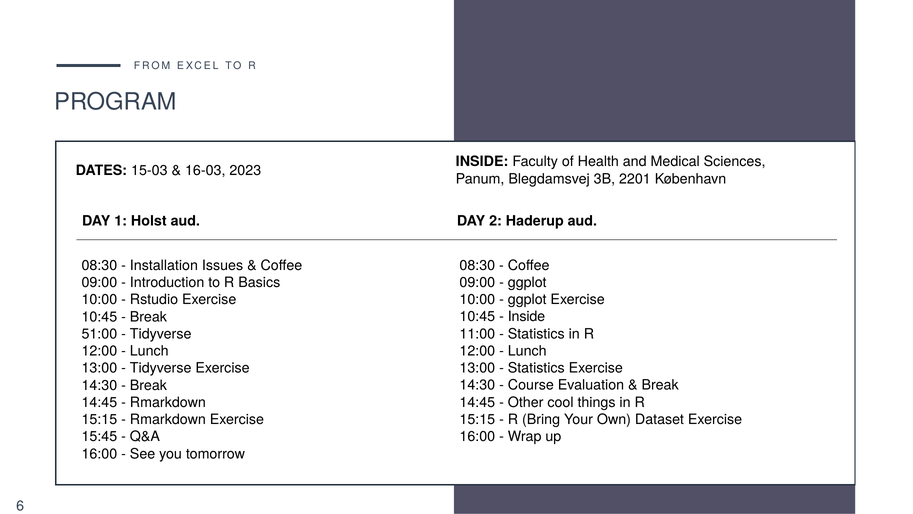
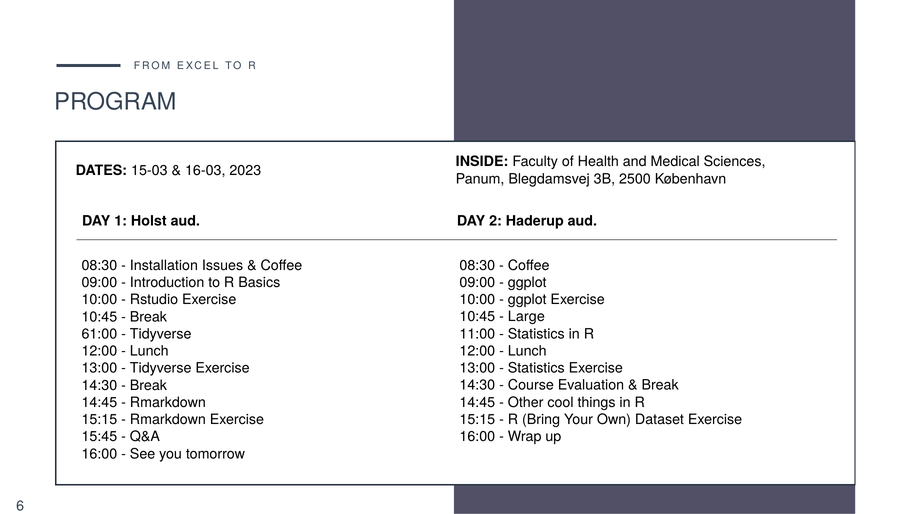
2201: 2201 -> 2500
Inside at (526, 317): Inside -> Large
51:00: 51:00 -> 61:00
